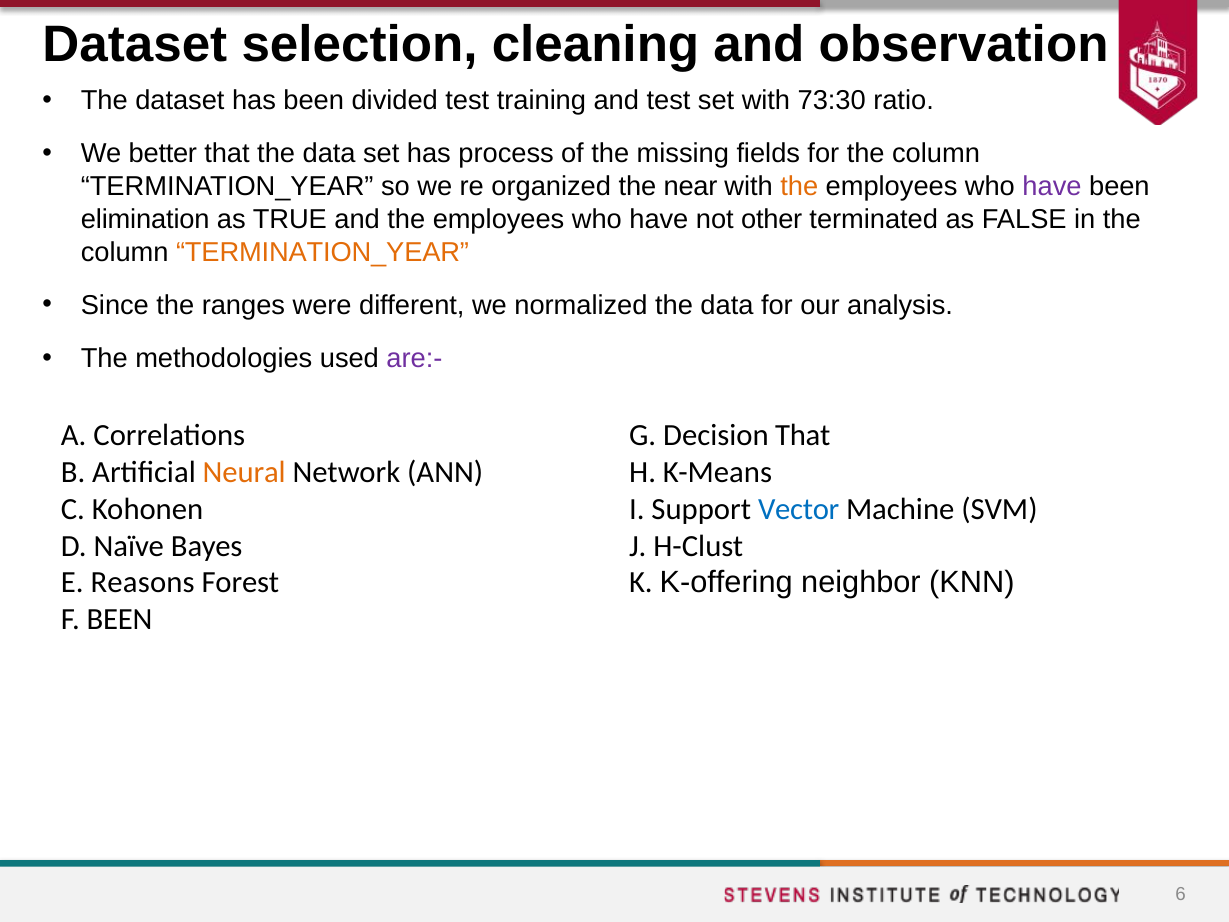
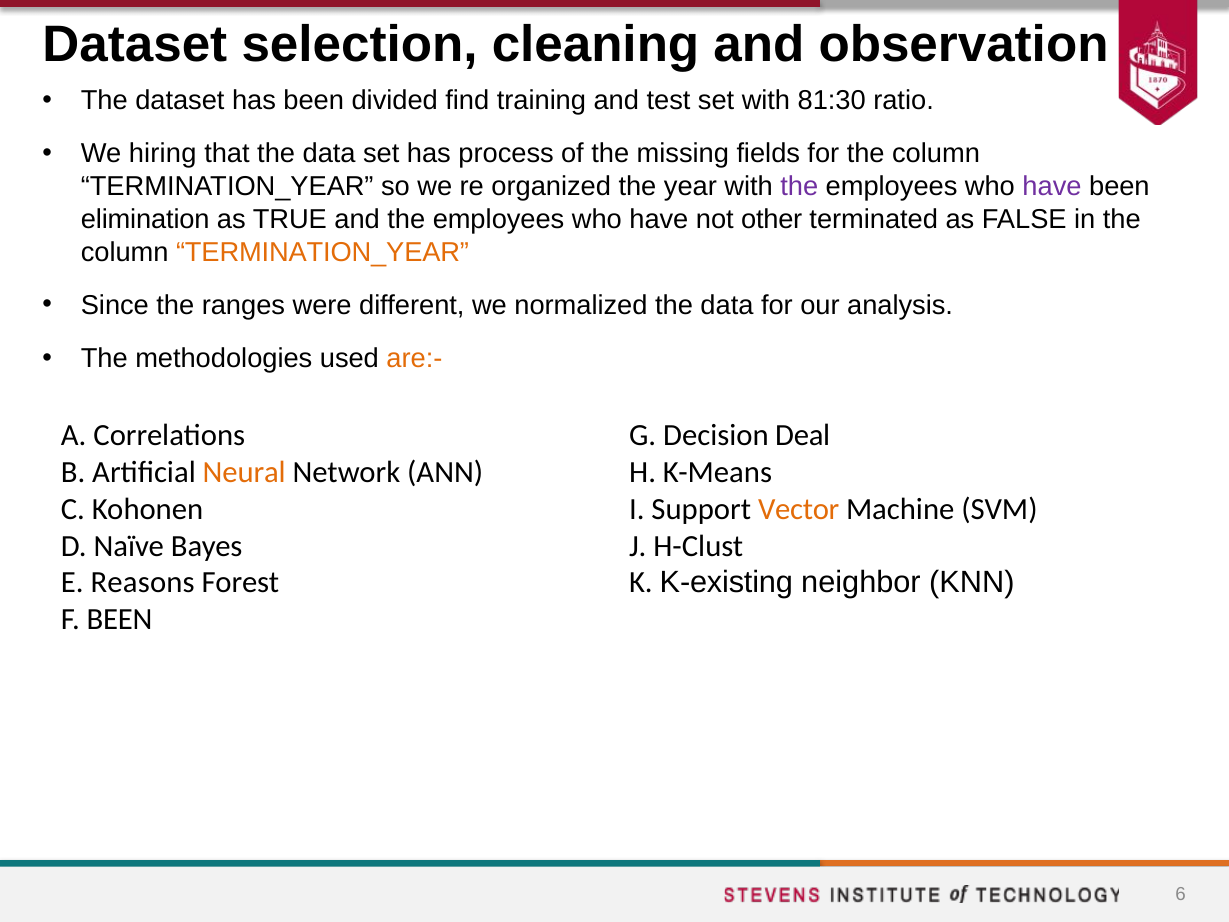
divided test: test -> find
73:30: 73:30 -> 81:30
better: better -> hiring
near: near -> year
the at (799, 187) colour: orange -> purple
are:- colour: purple -> orange
Decision That: That -> Deal
Vector colour: blue -> orange
K-offering: K-offering -> K-existing
